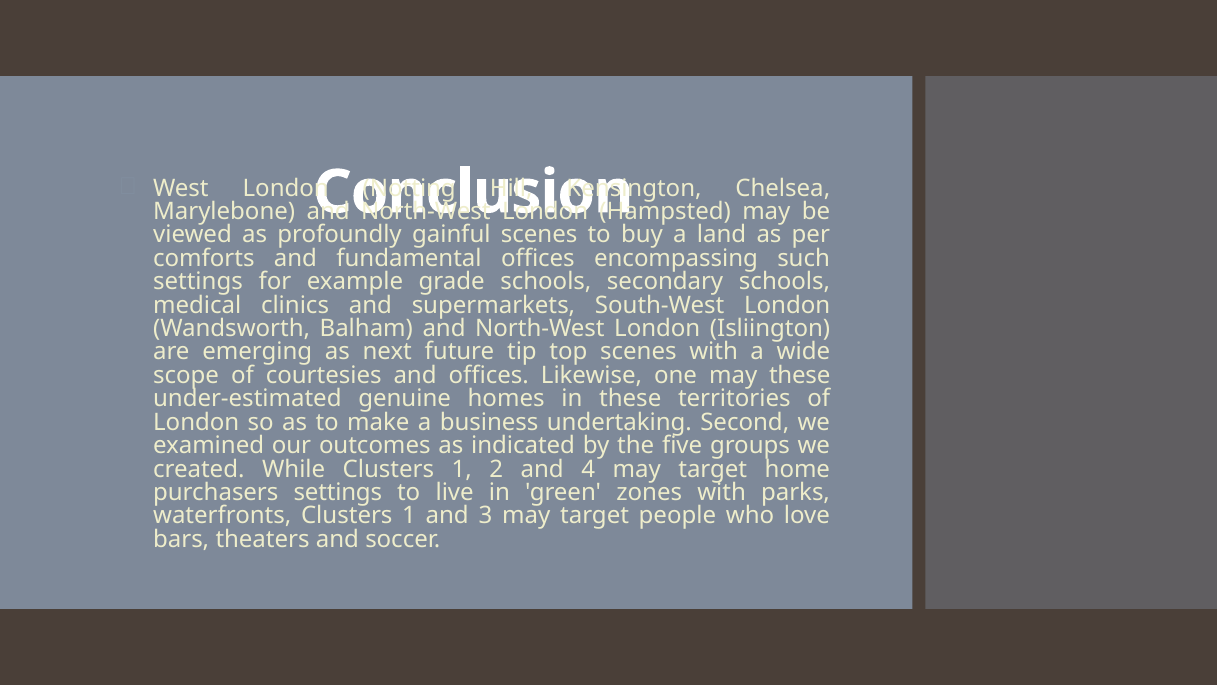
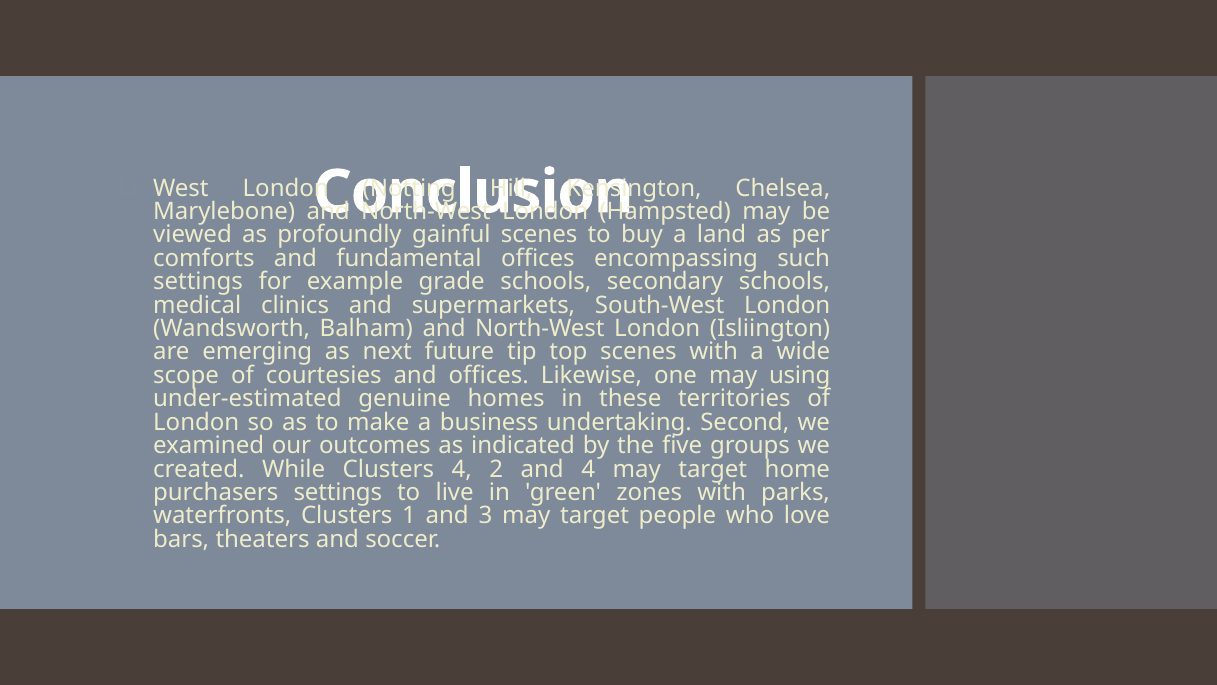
may these: these -> using
While Clusters 1: 1 -> 4
